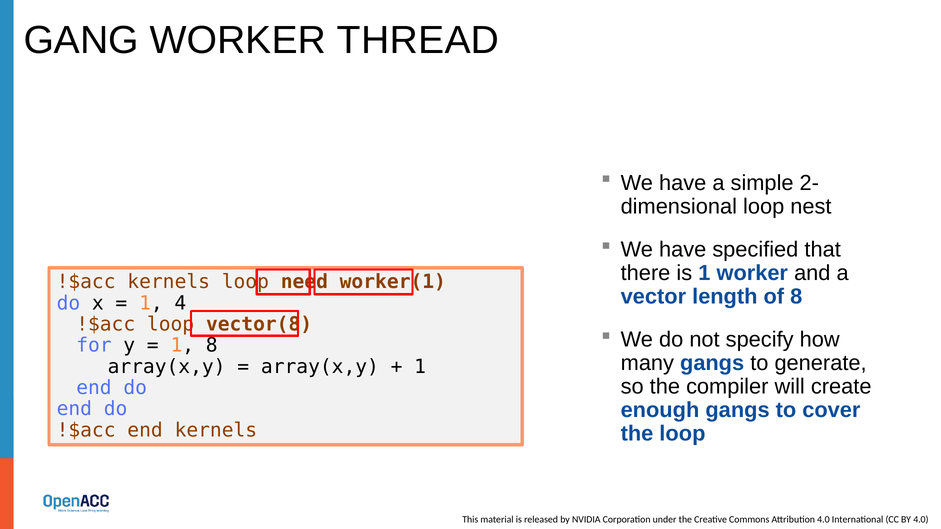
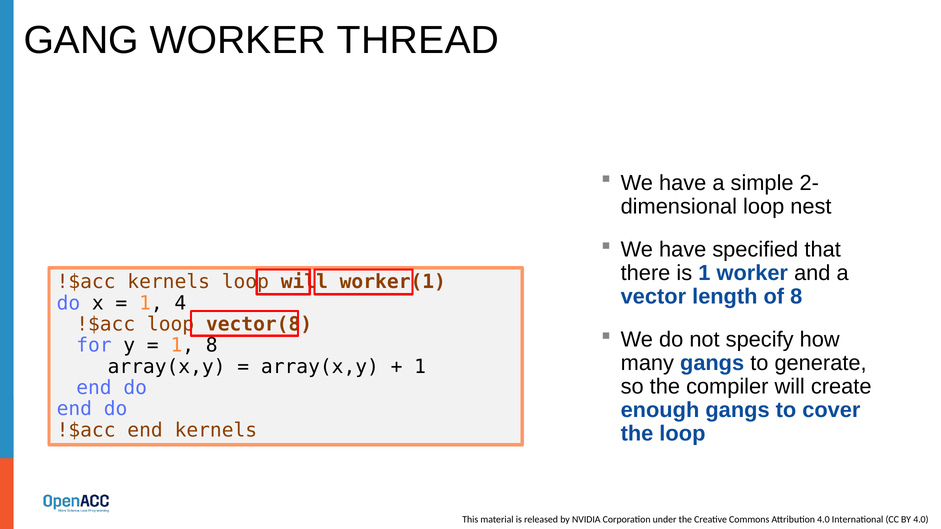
loop need: need -> will
